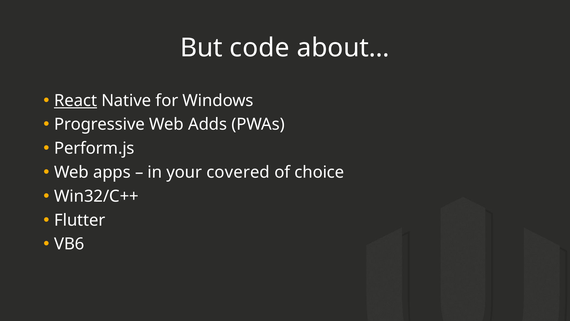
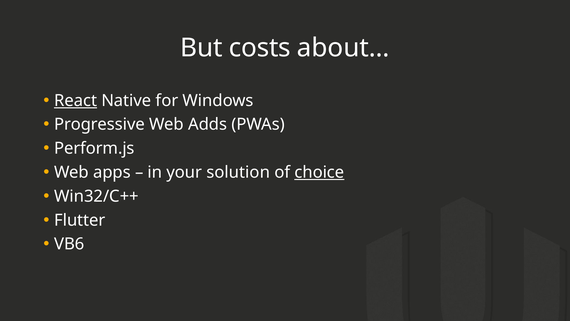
code: code -> costs
covered: covered -> solution
choice underline: none -> present
